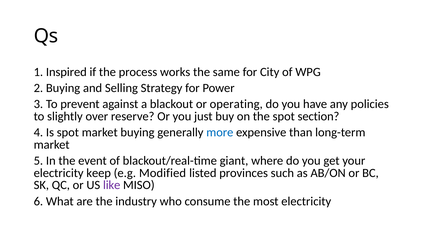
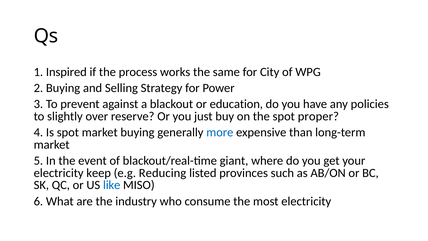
operating: operating -> education
section: section -> proper
Modified: Modified -> Reducing
like colour: purple -> blue
